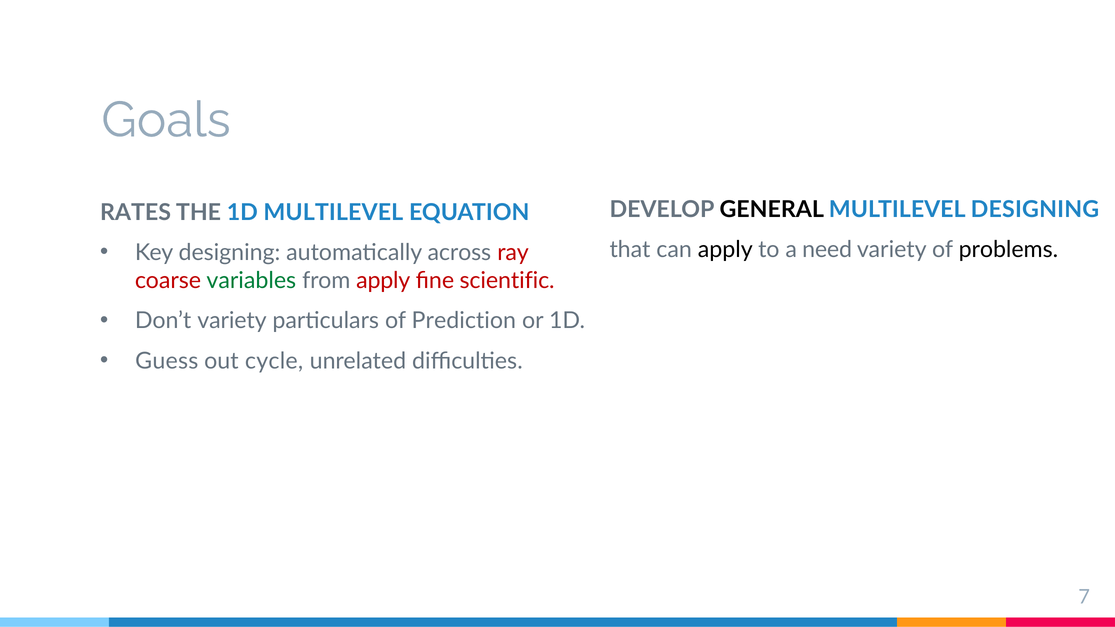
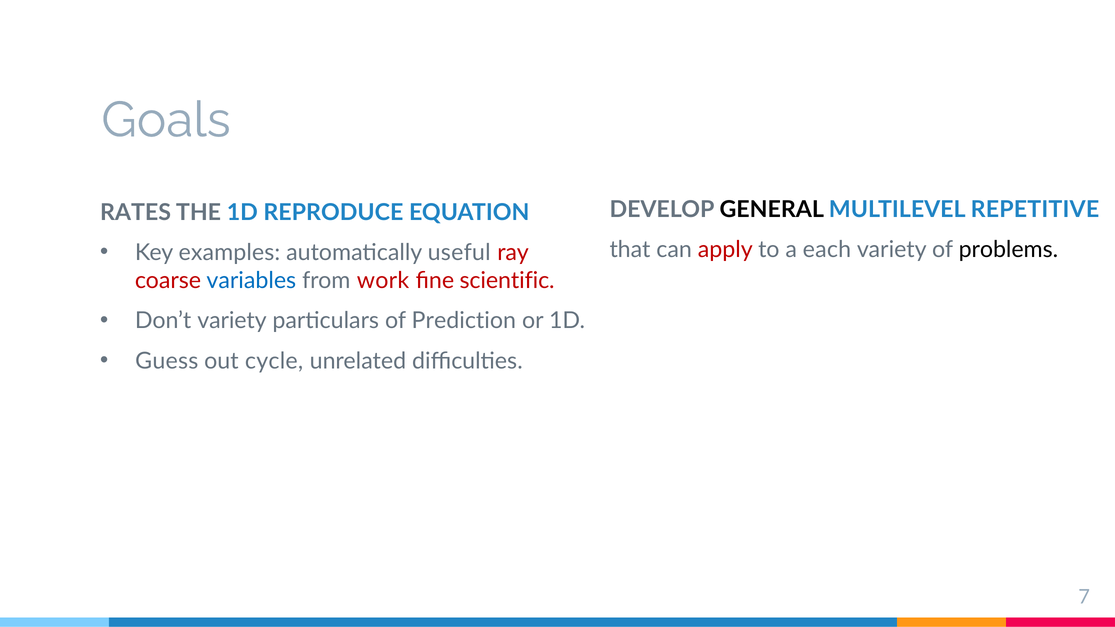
MULTILEVEL DESIGNING: DESIGNING -> REPETITIVE
1D MULTILEVEL: MULTILEVEL -> REPRODUCE
Key designing: designing -> examples
across: across -> useful
apply at (725, 250) colour: black -> red
need: need -> each
variables colour: green -> blue
from apply: apply -> work
